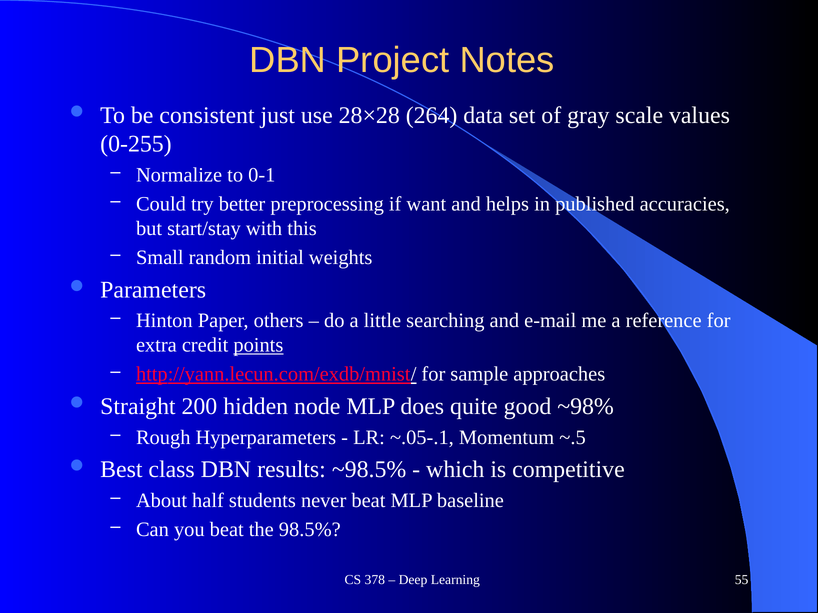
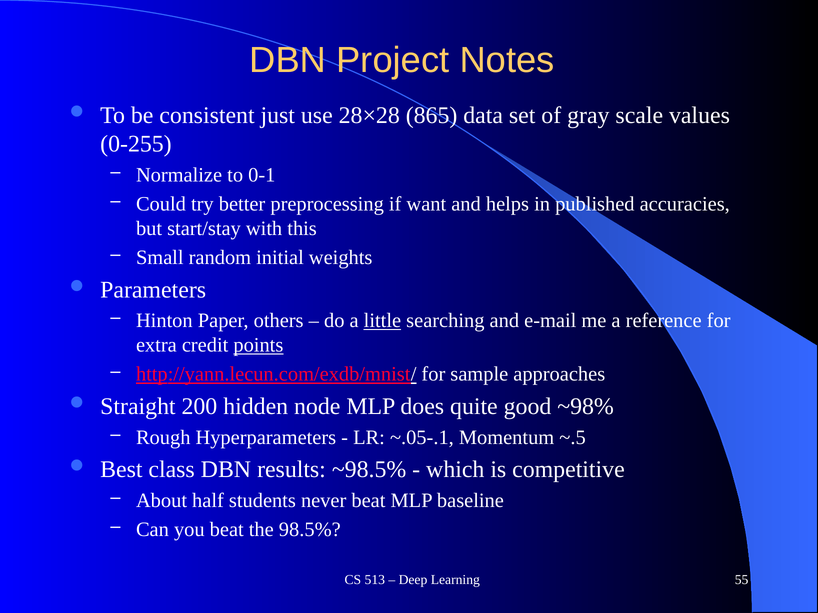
264: 264 -> 865
little underline: none -> present
378: 378 -> 513
